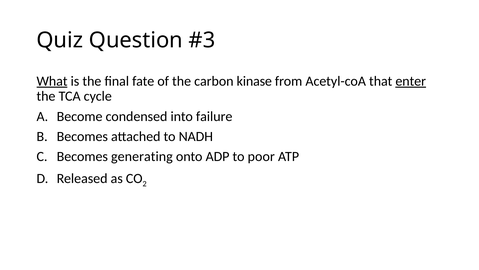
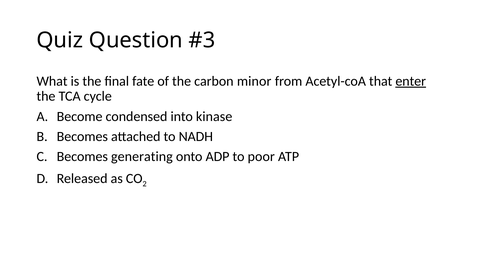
What underline: present -> none
kinase: kinase -> minor
failure: failure -> kinase
